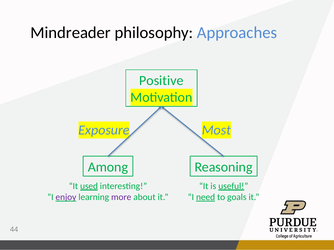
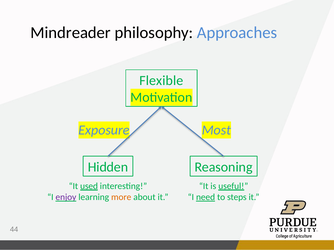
Positive: Positive -> Flexible
Among: Among -> Hidden
more colour: purple -> orange
goals: goals -> steps
